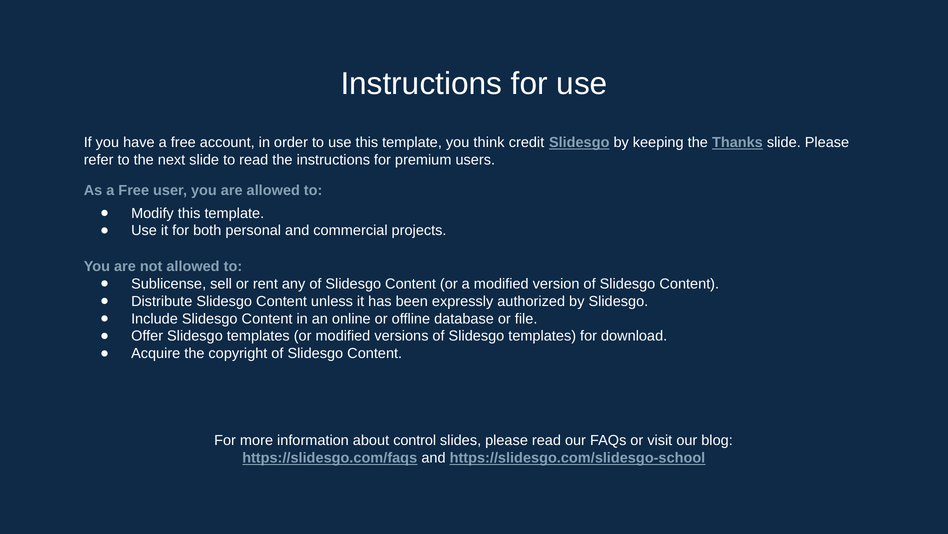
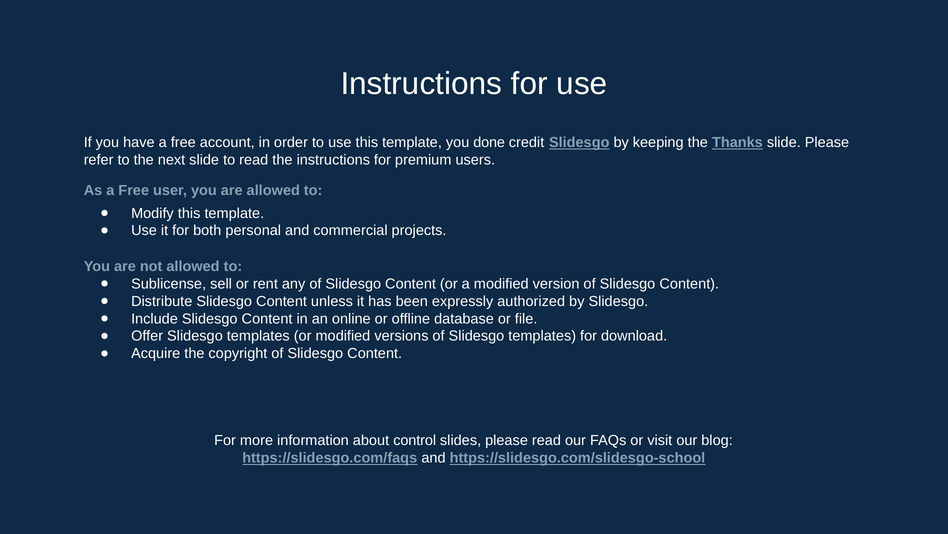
think: think -> done
